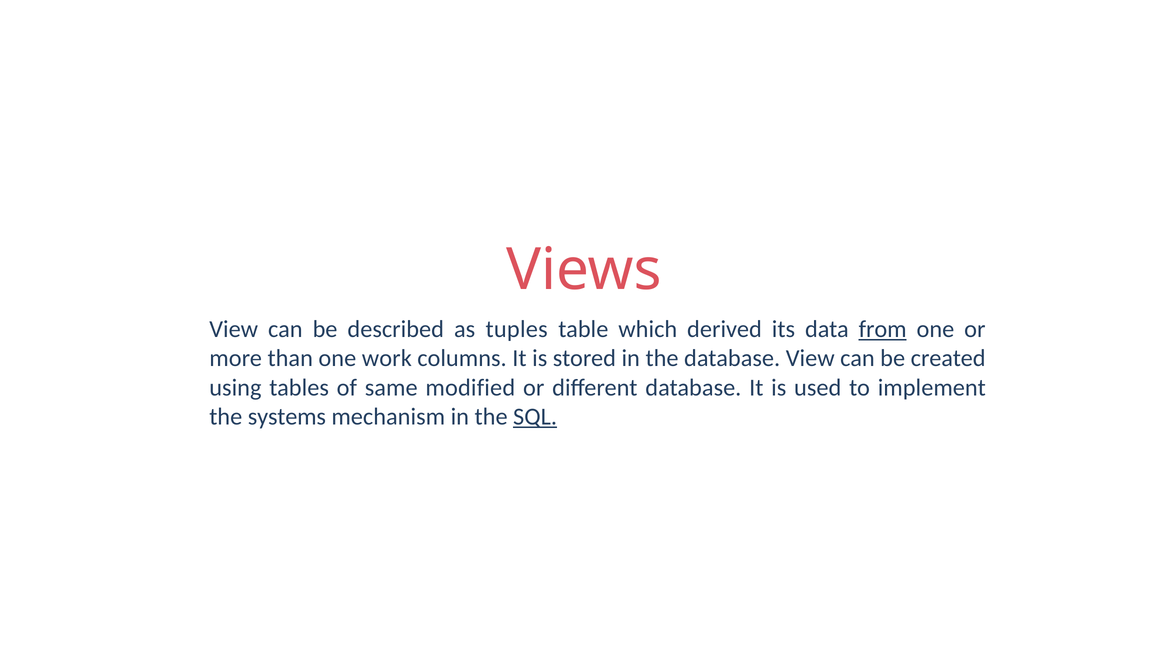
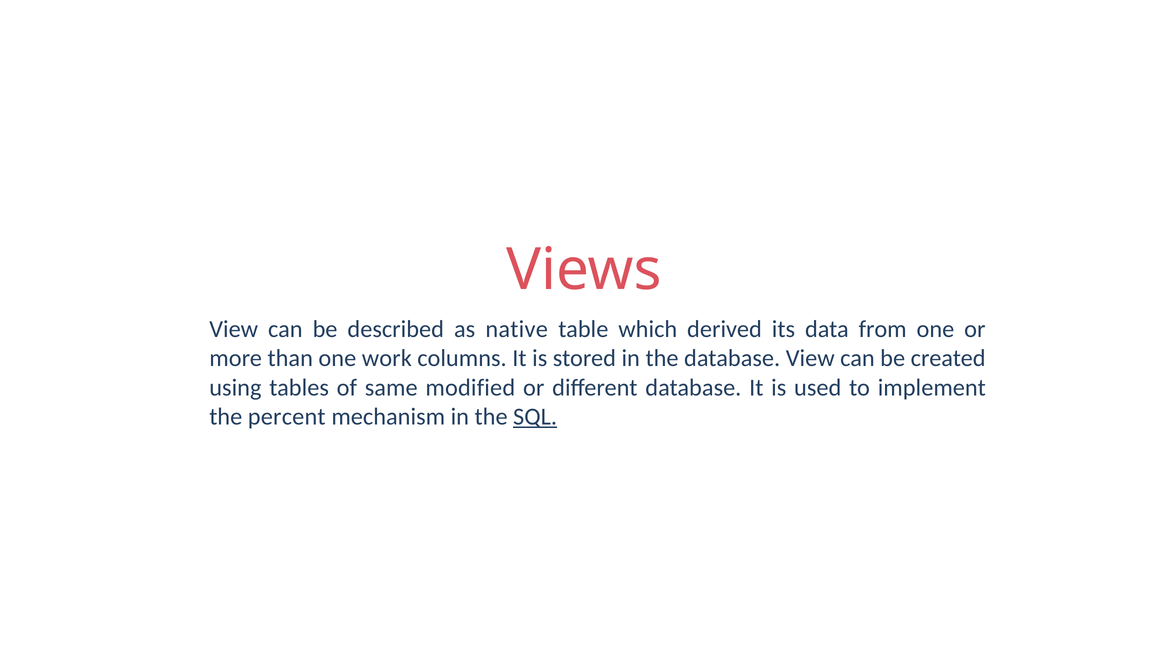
tuples: tuples -> native
from underline: present -> none
systems: systems -> percent
